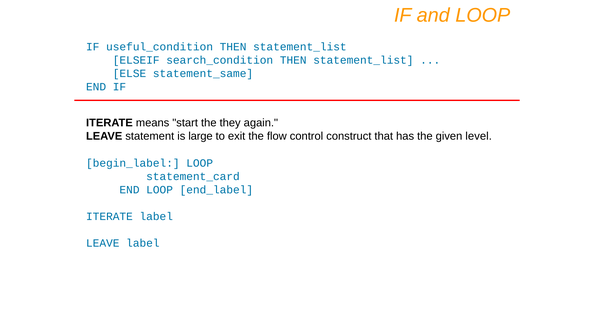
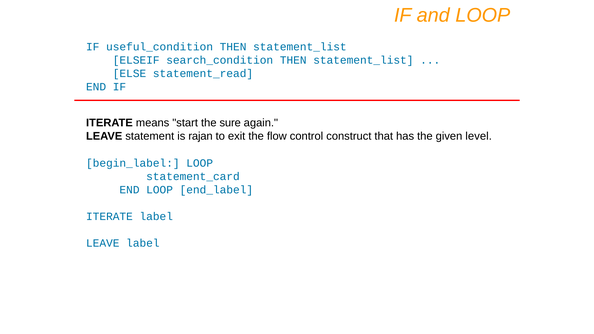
statement_same: statement_same -> statement_read
they: they -> sure
large: large -> rajan
